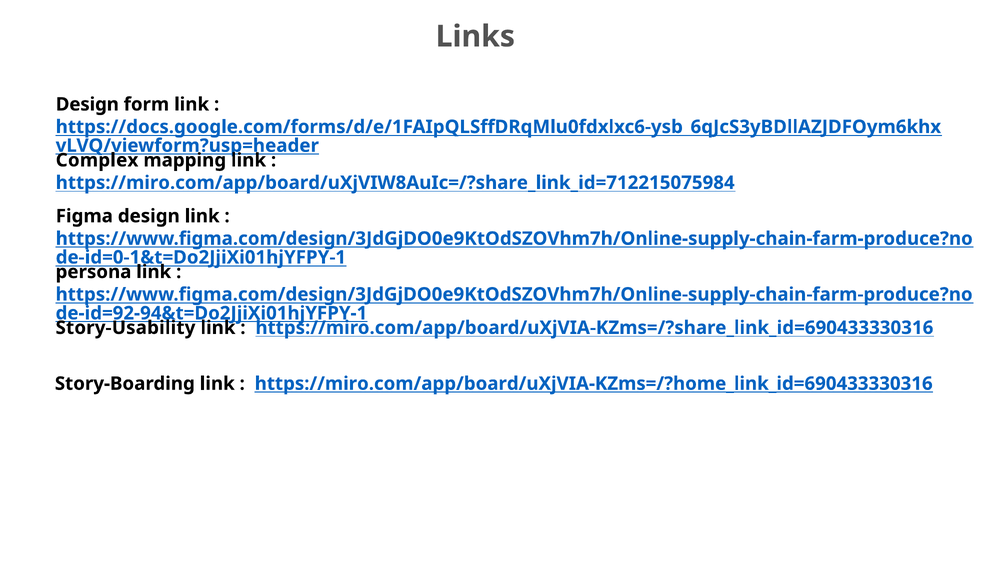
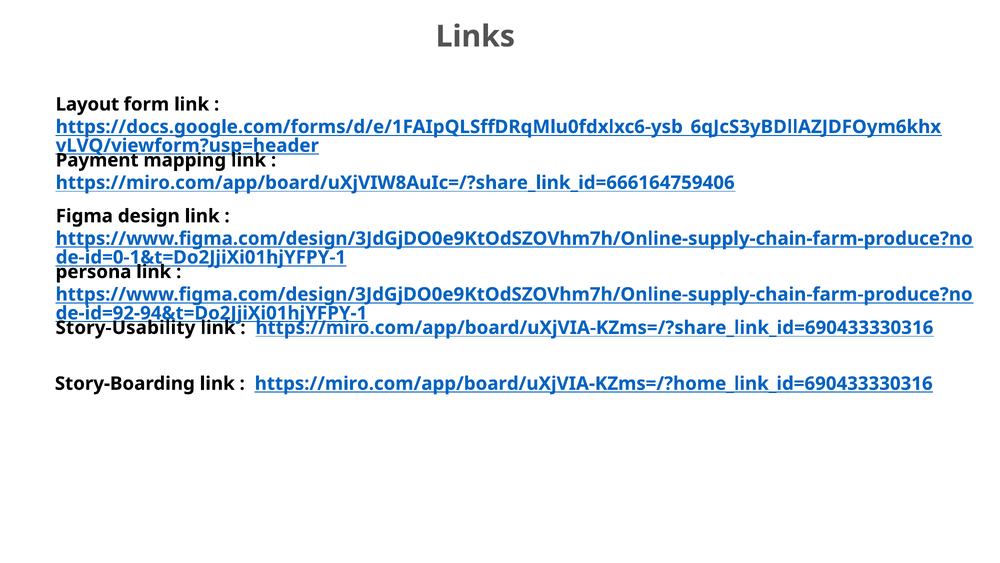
Design at (87, 104): Design -> Layout
Complex: Complex -> Payment
https://miro.com/app/board/uXjVIW8AuIc=/?share_link_id=712215075984: https://miro.com/app/board/uXjVIW8AuIc=/?share_link_id=712215075984 -> https://miro.com/app/board/uXjVIW8AuIc=/?share_link_id=666164759406
